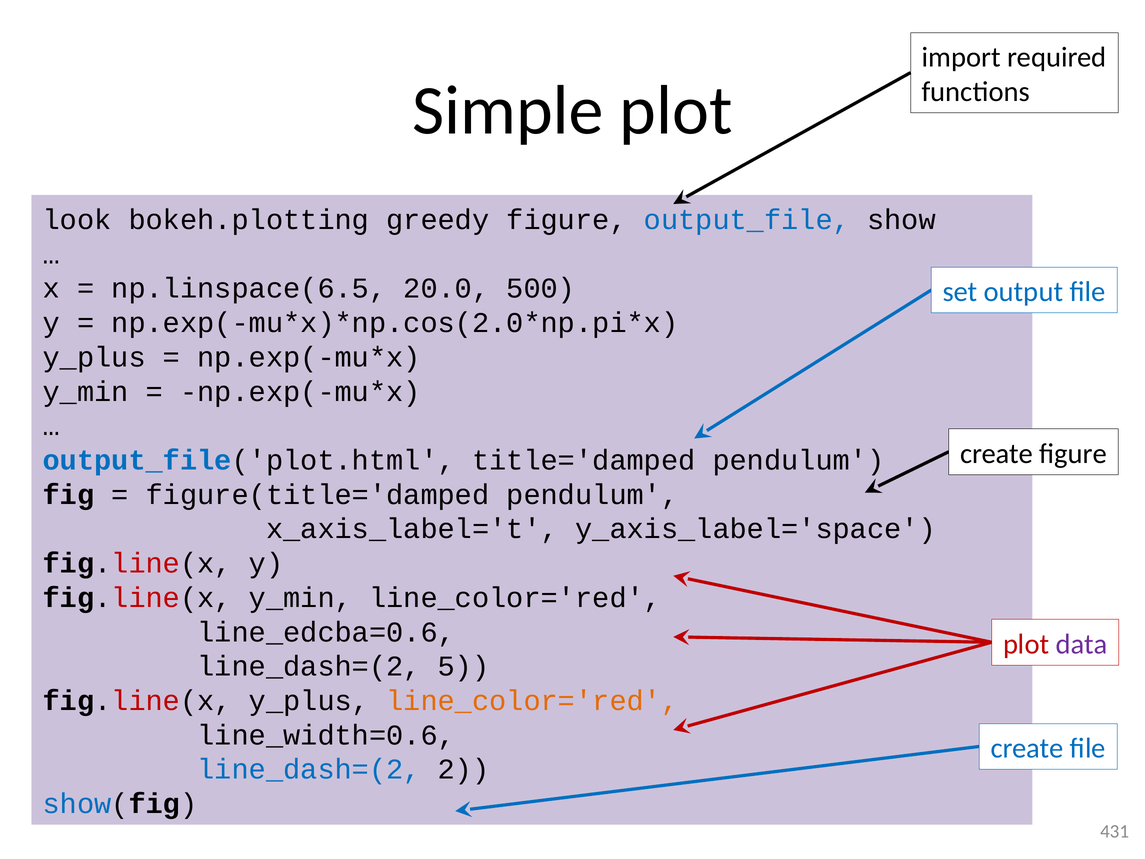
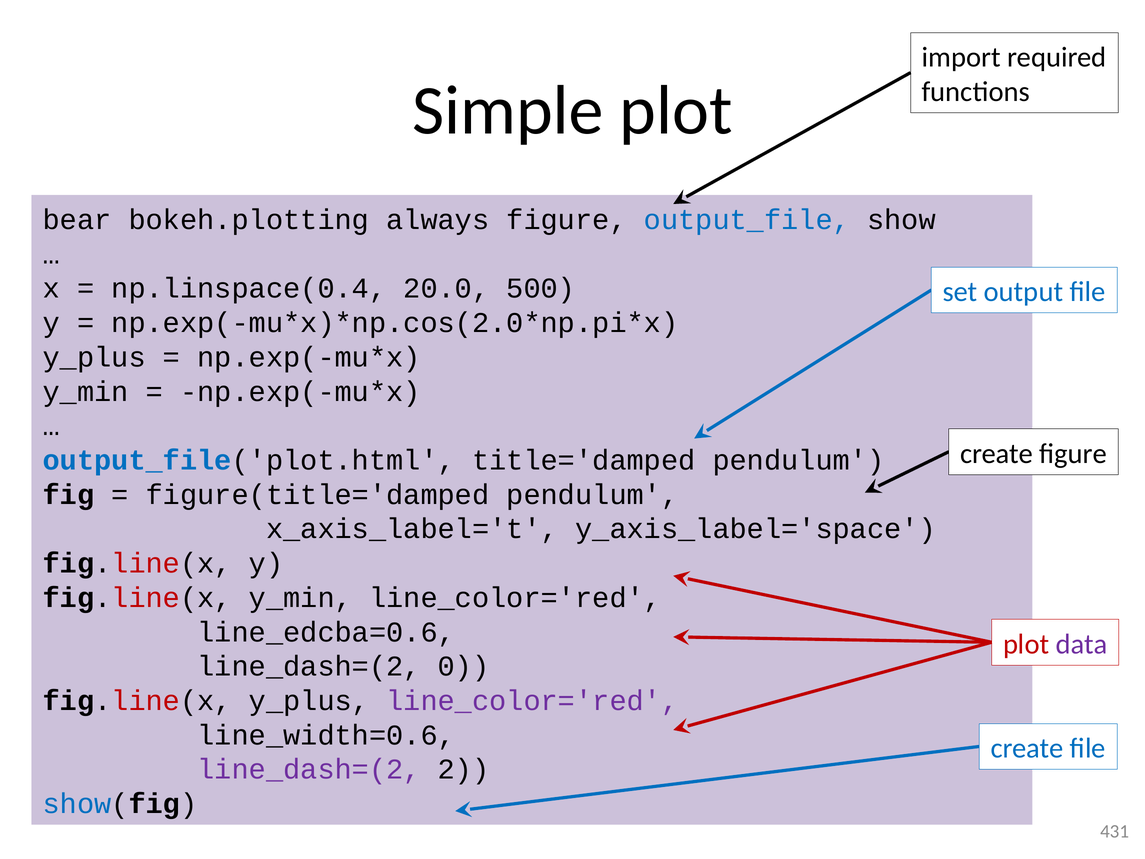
look: look -> bear
greedy: greedy -> always
np.linspace(6.5: np.linspace(6.5 -> np.linspace(0.4
5: 5 -> 0
line_color='red at (532, 701) colour: orange -> purple
line_dash=(2 at (309, 769) colour: blue -> purple
